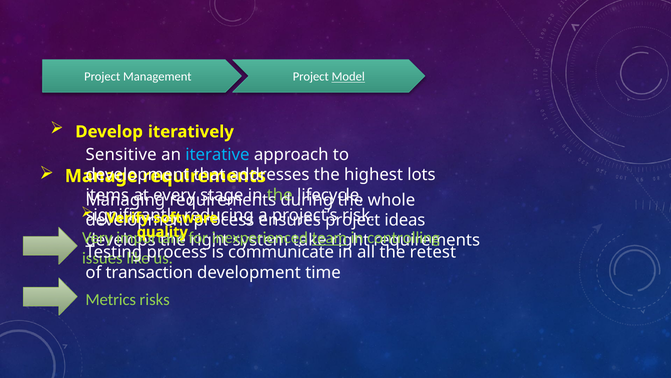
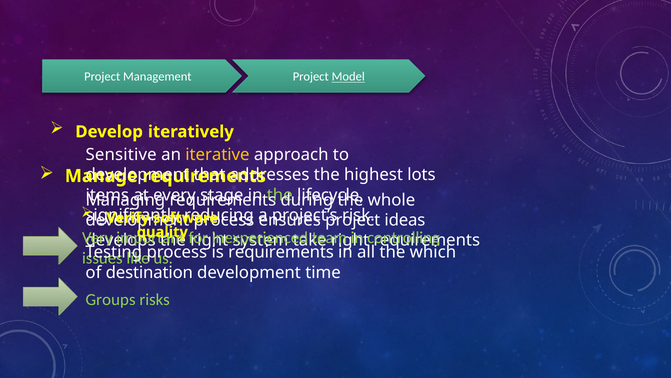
iterative colour: light blue -> yellow
team underline: present -> none
is communicate: communicate -> requirements
retest: retest -> which
transaction: transaction -> destination
Metrics: Metrics -> Groups
